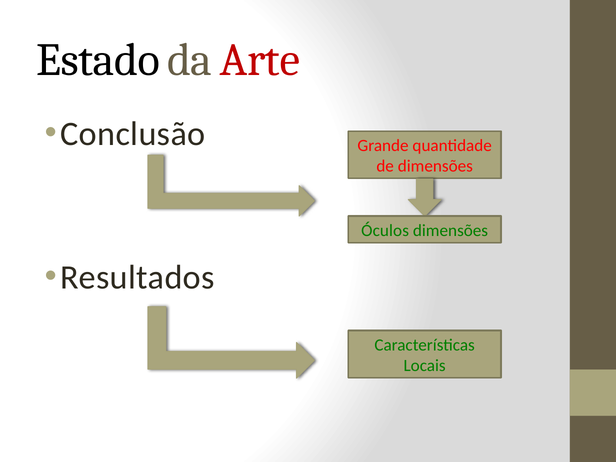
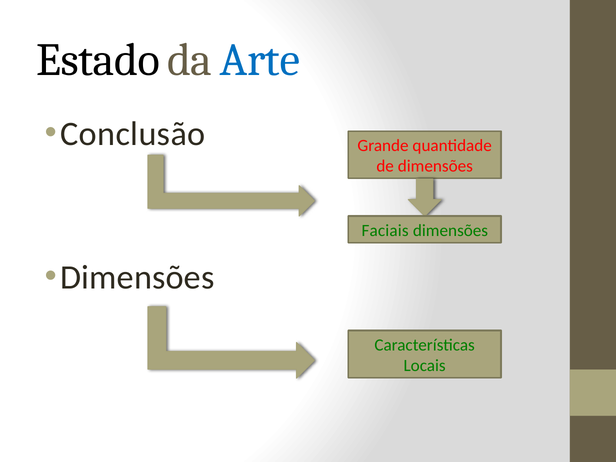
Arte colour: red -> blue
Óculos: Óculos -> Faciais
Resultados at (137, 277): Resultados -> Dimensões
